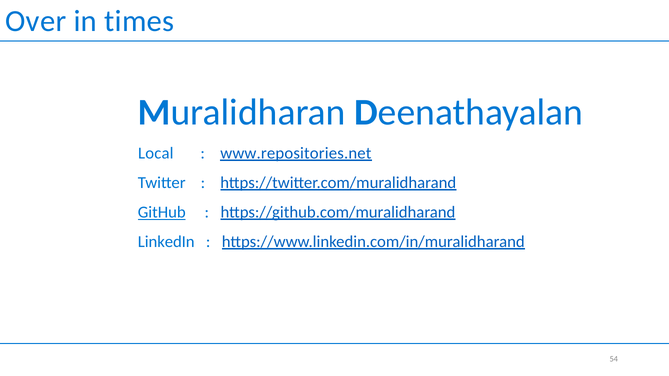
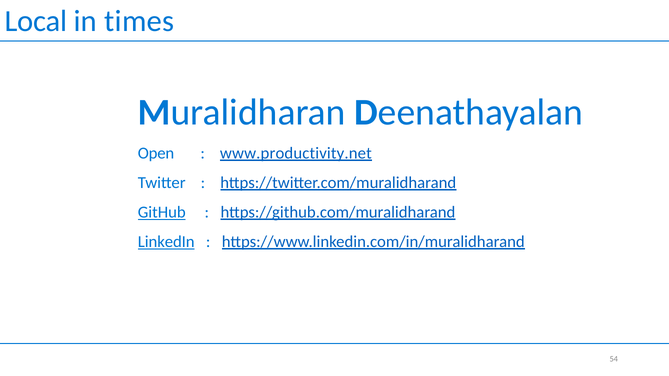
Over: Over -> Local
Local: Local -> Open
www.repositories.net: www.repositories.net -> www.productivity.net
LinkedIn underline: none -> present
